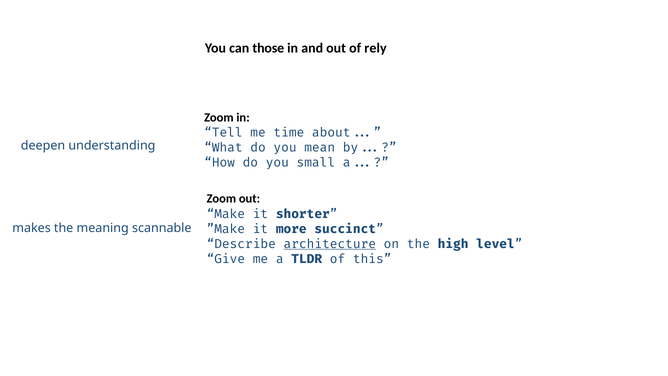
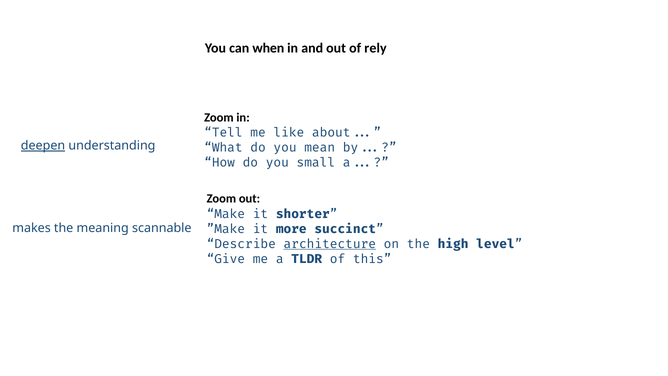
those: those -> when
time: time -> like
deepen underline: none -> present
